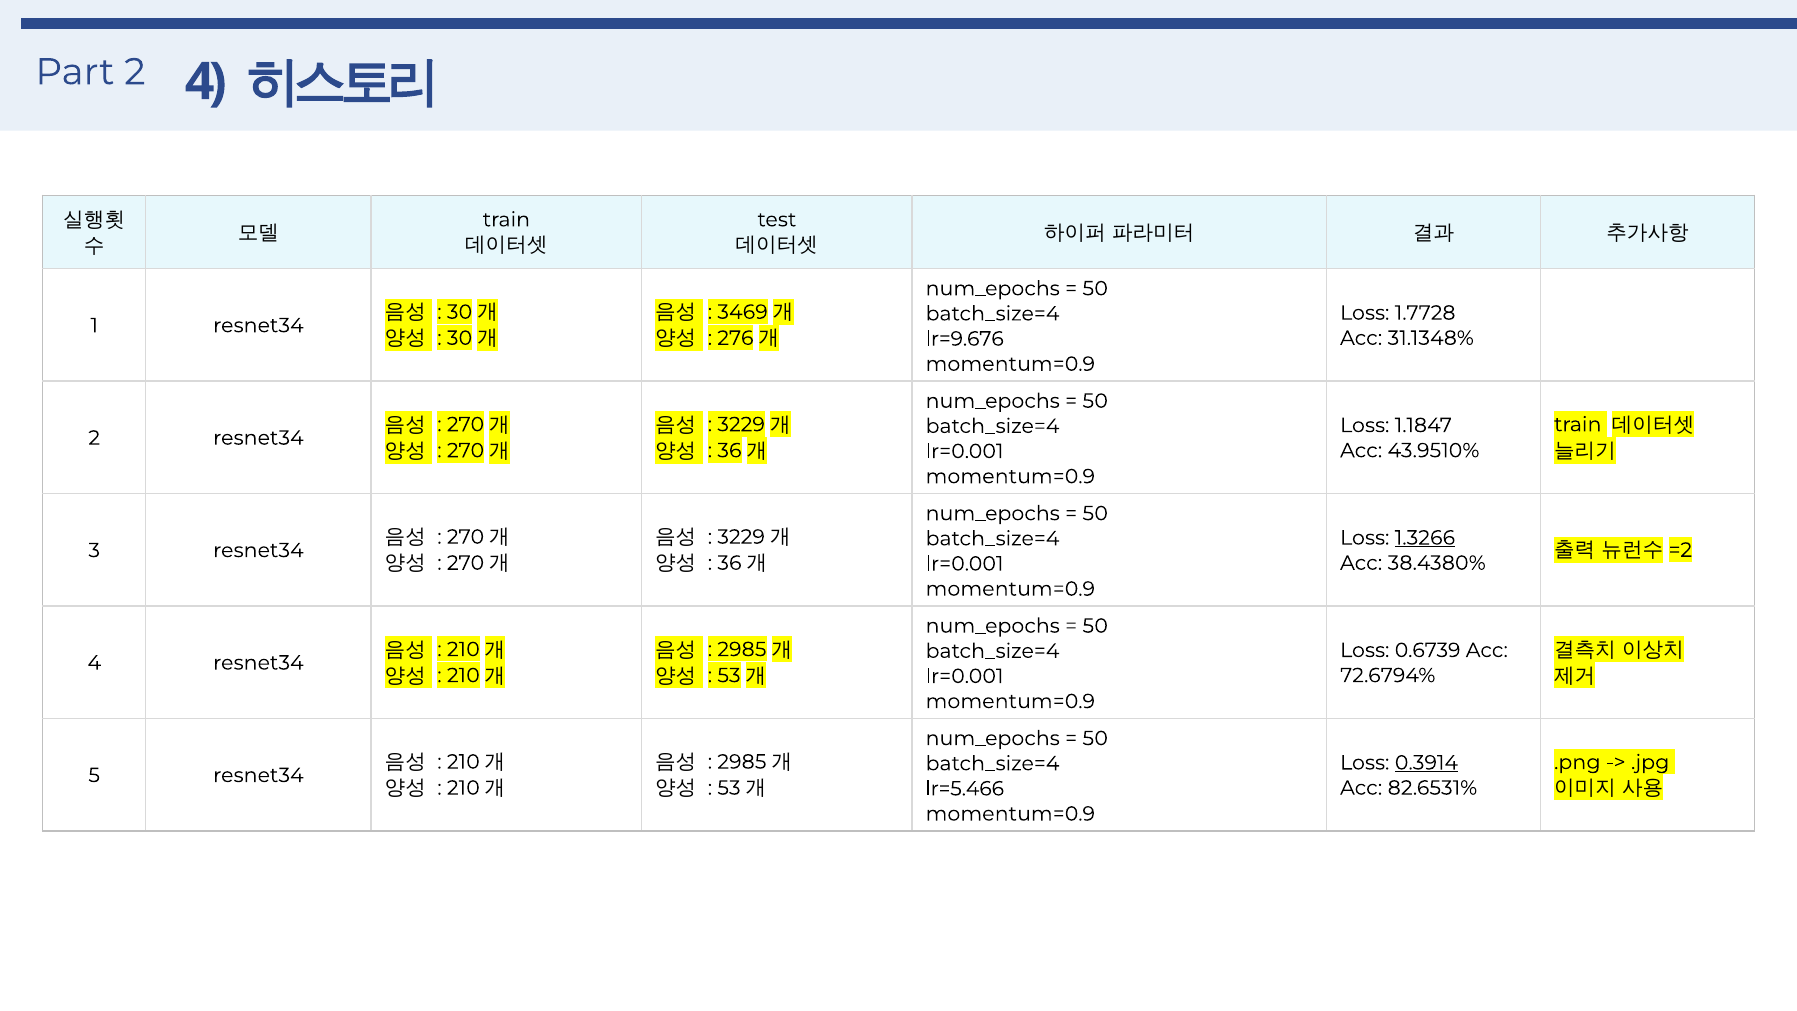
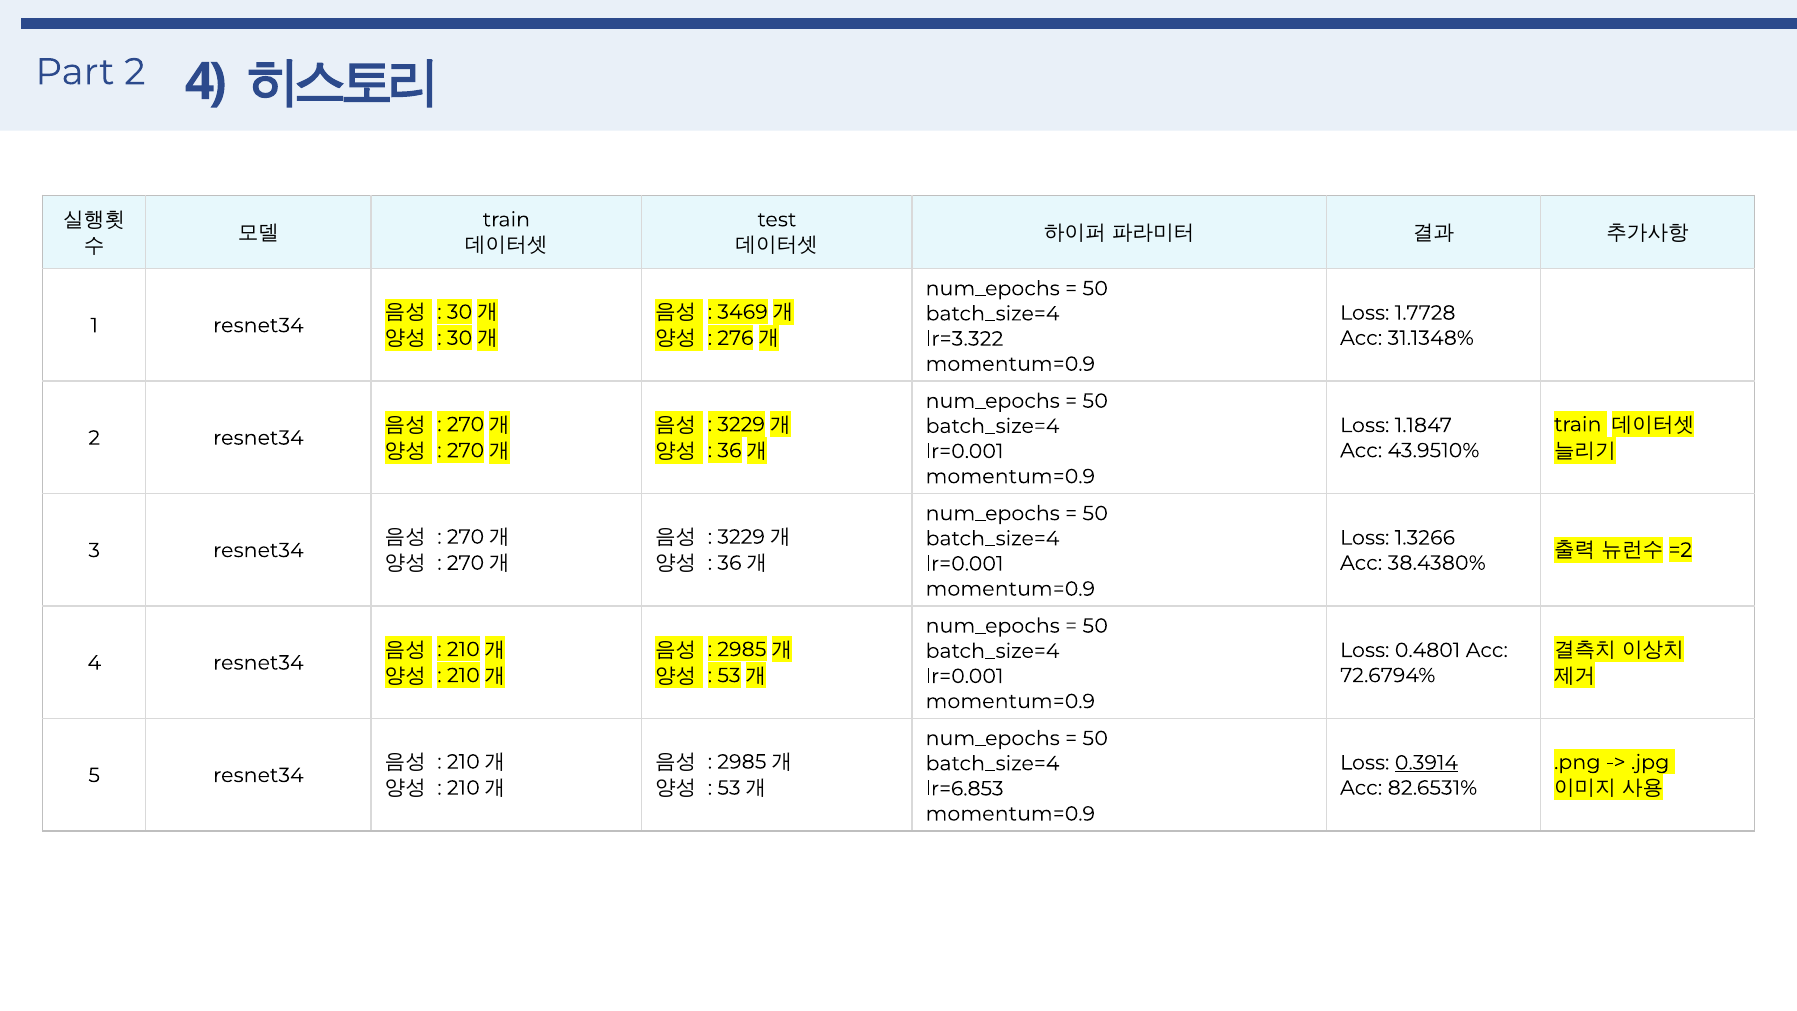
lr=9.676: lr=9.676 -> lr=3.322
1.3266 underline: present -> none
0.6739: 0.6739 -> 0.4801
lr=5.466: lr=5.466 -> lr=6.853
